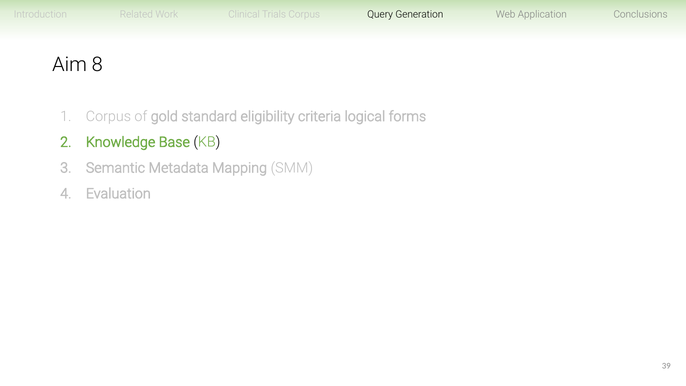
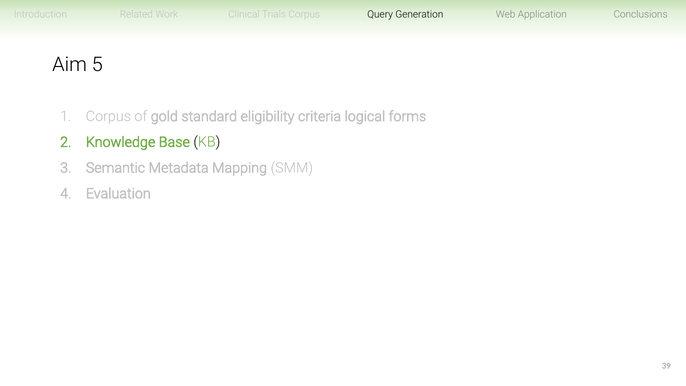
8: 8 -> 5
